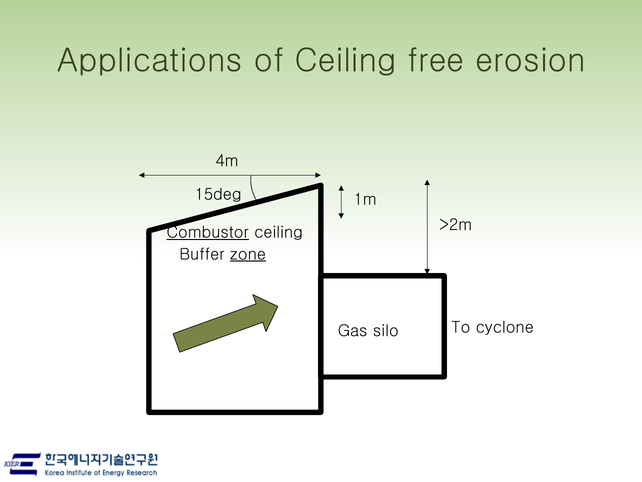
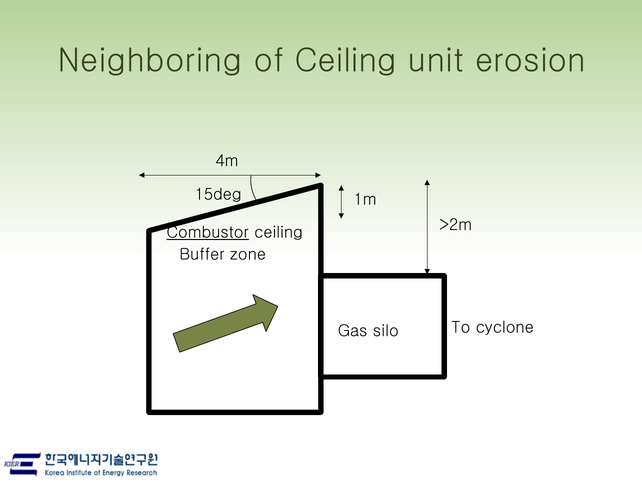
Applications: Applications -> Neighboring
free: free -> unit
zone underline: present -> none
